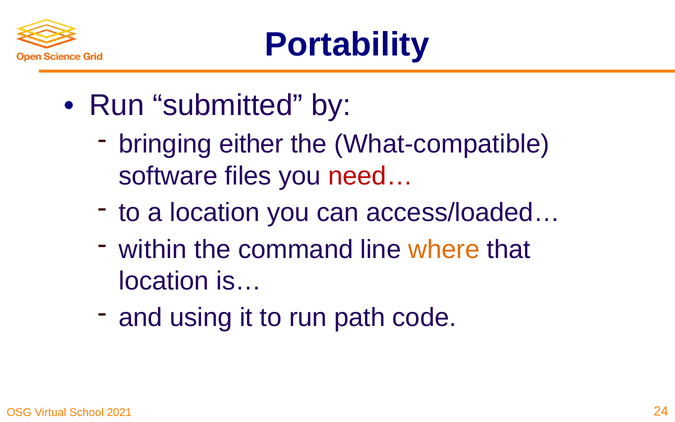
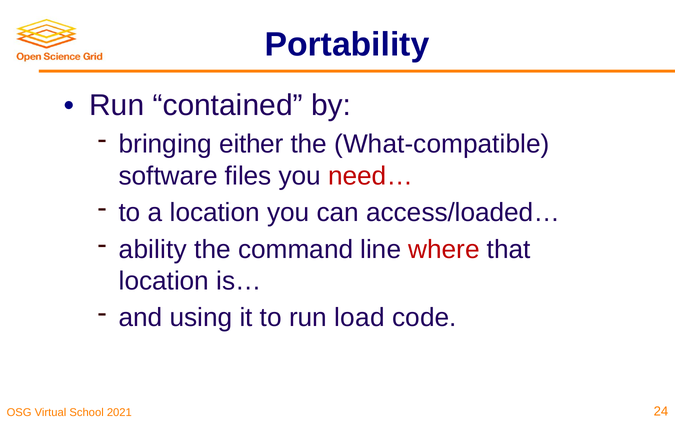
submitted: submitted -> contained
within: within -> ability
where colour: orange -> red
path: path -> load
